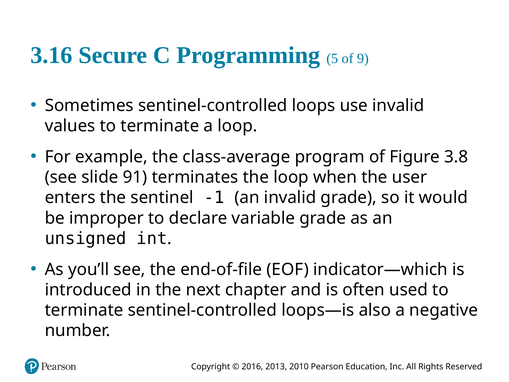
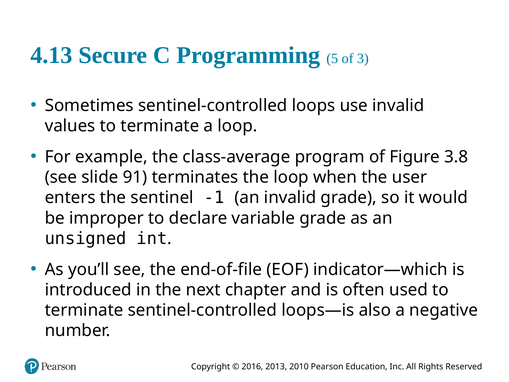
3.16: 3.16 -> 4.13
9: 9 -> 3
